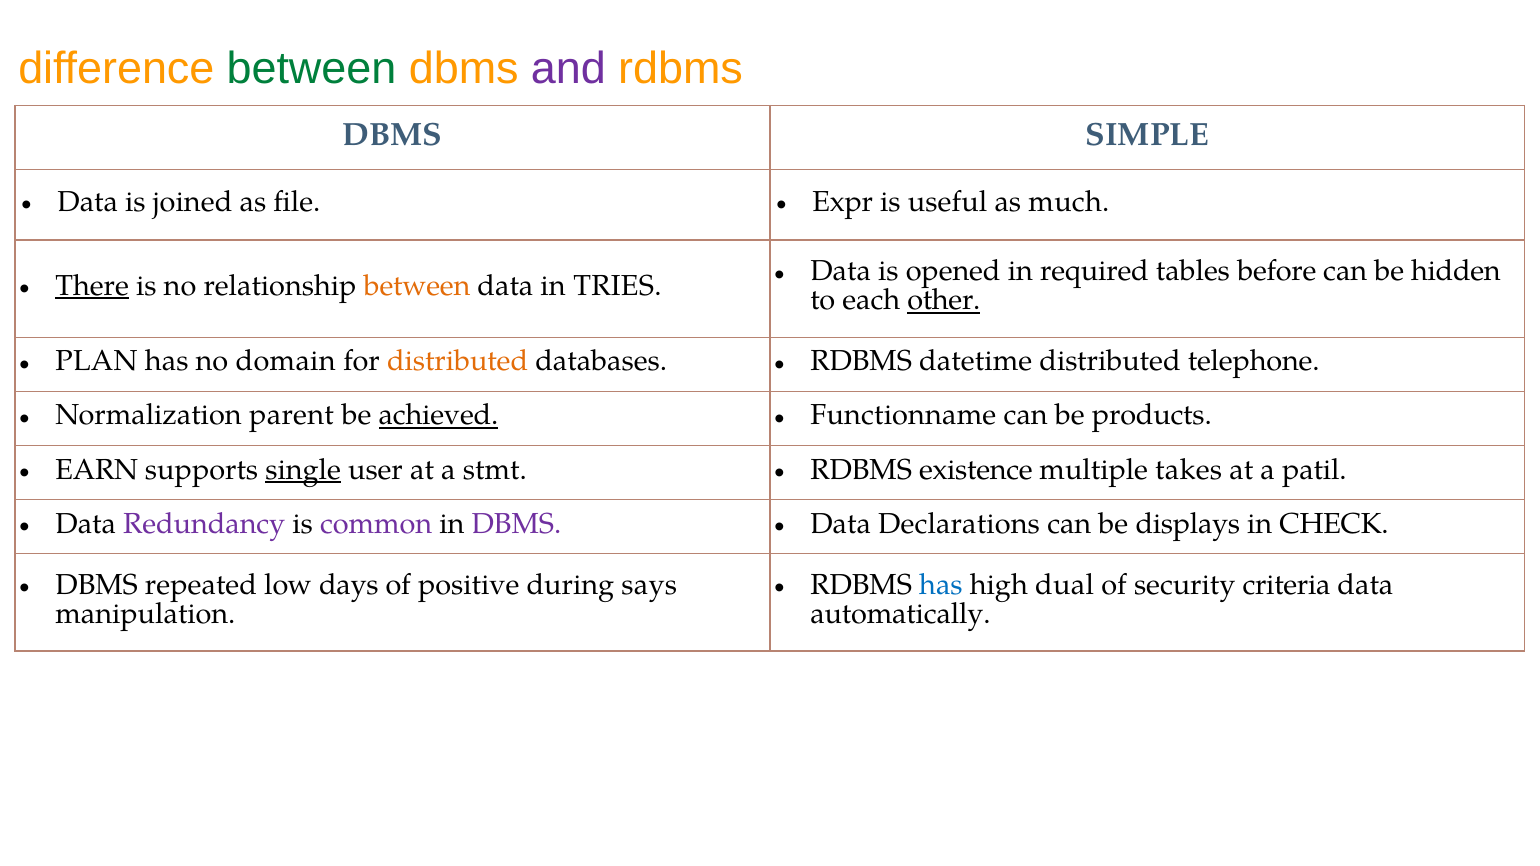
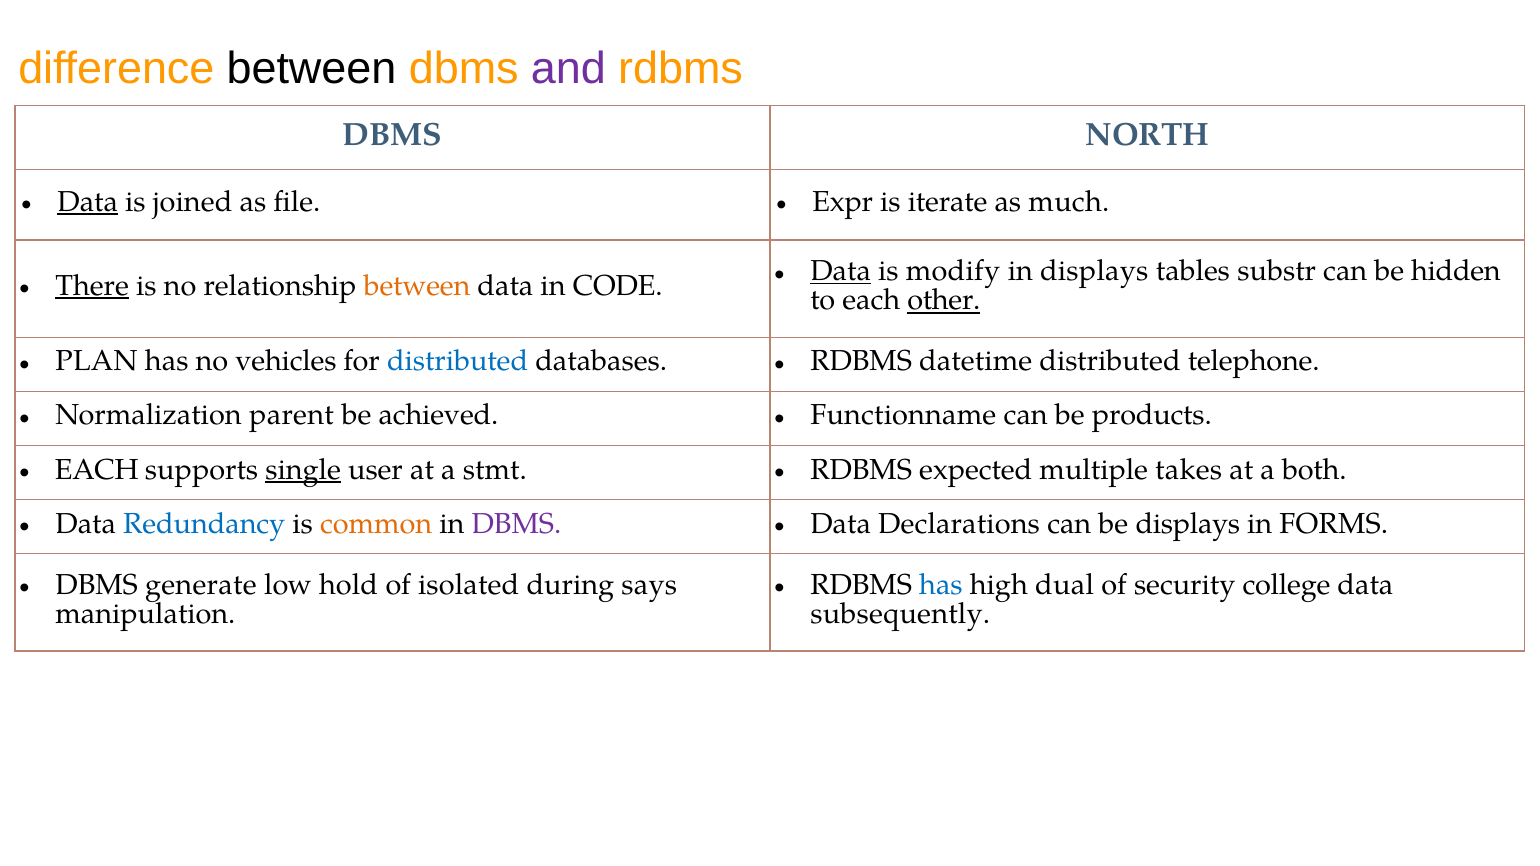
between at (311, 69) colour: green -> black
SIMPLE: SIMPLE -> NORTH
Data at (88, 202) underline: none -> present
useful: useful -> iterate
Data at (841, 271) underline: none -> present
opened: opened -> modify
in required: required -> displays
before: before -> substr
TRIES: TRIES -> CODE
domain: domain -> vehicles
distributed at (458, 362) colour: orange -> blue
achieved underline: present -> none
EARN at (97, 470): EARN -> EACH
existence: existence -> expected
patil: patil -> both
Redundancy colour: purple -> blue
common colour: purple -> orange
CHECK: CHECK -> FORMS
repeated: repeated -> generate
days: days -> hold
positive: positive -> isolated
criteria: criteria -> college
automatically: automatically -> subsequently
